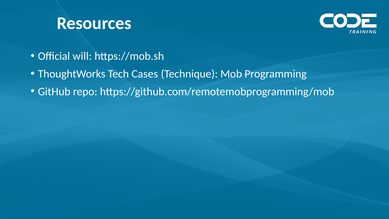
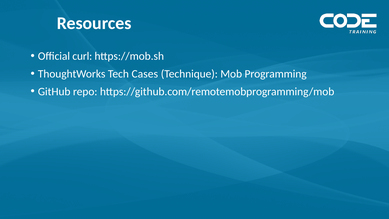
will: will -> curl
